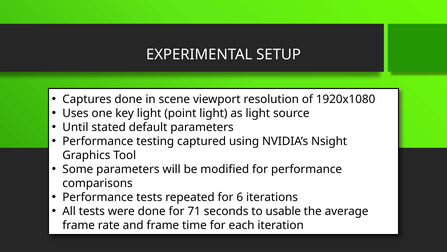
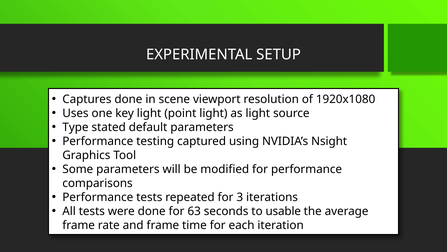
Until: Until -> Type
6: 6 -> 3
71: 71 -> 63
